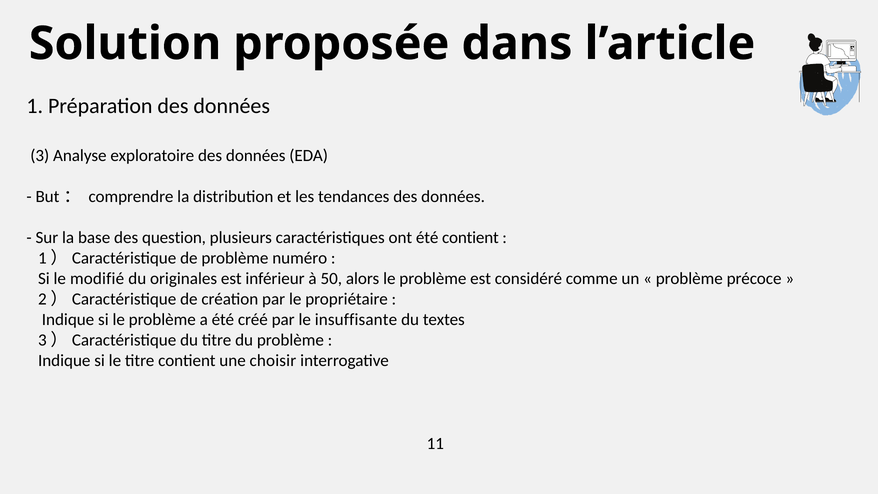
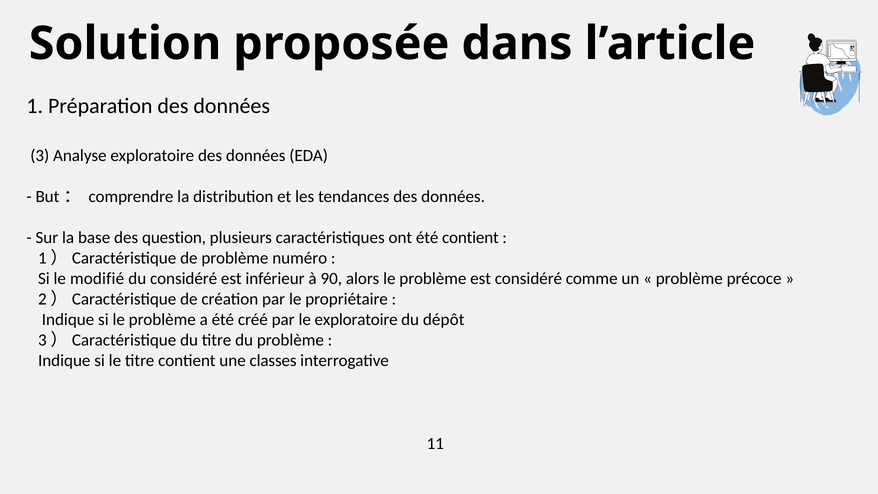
du originales: originales -> considéré
50: 50 -> 90
le insuffisante: insuffisante -> exploratoire
textes: textes -> dépôt
choisir: choisir -> classes
